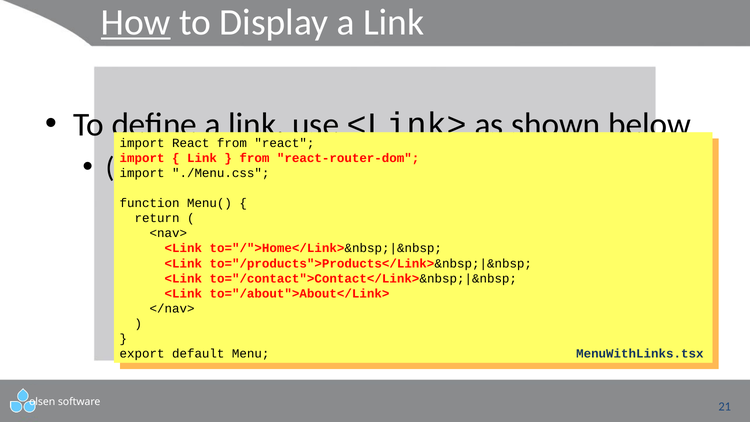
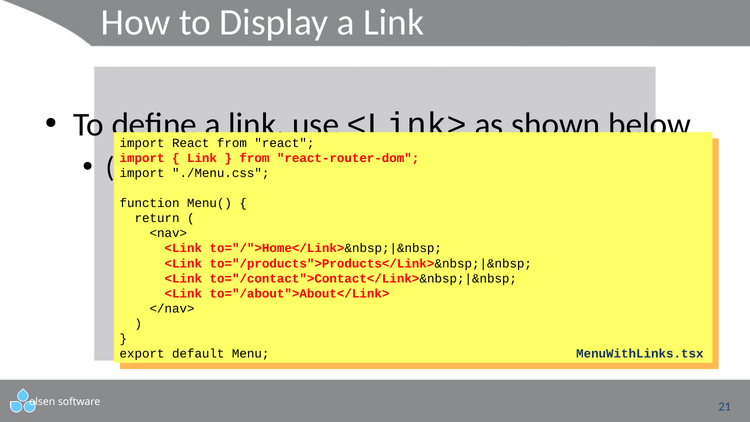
How underline: present -> none
